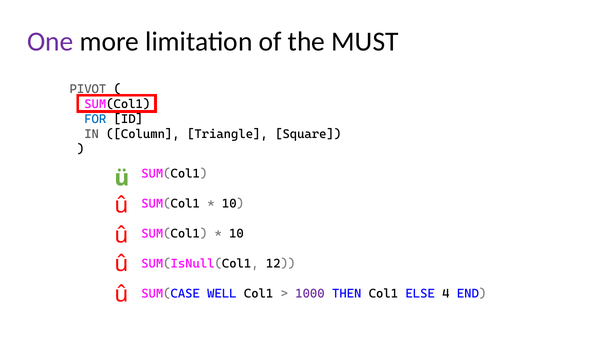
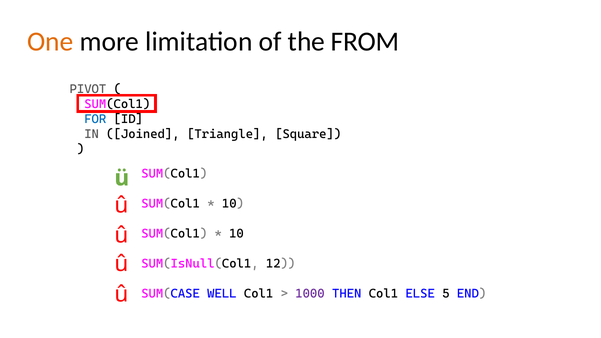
One colour: purple -> orange
MUST: MUST -> FROM
Column: Column -> Joined
4: 4 -> 5
